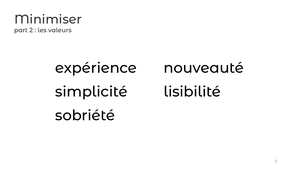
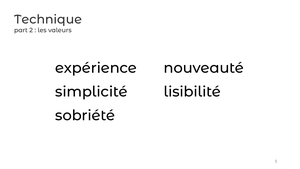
Minimiser: Minimiser -> Technique
